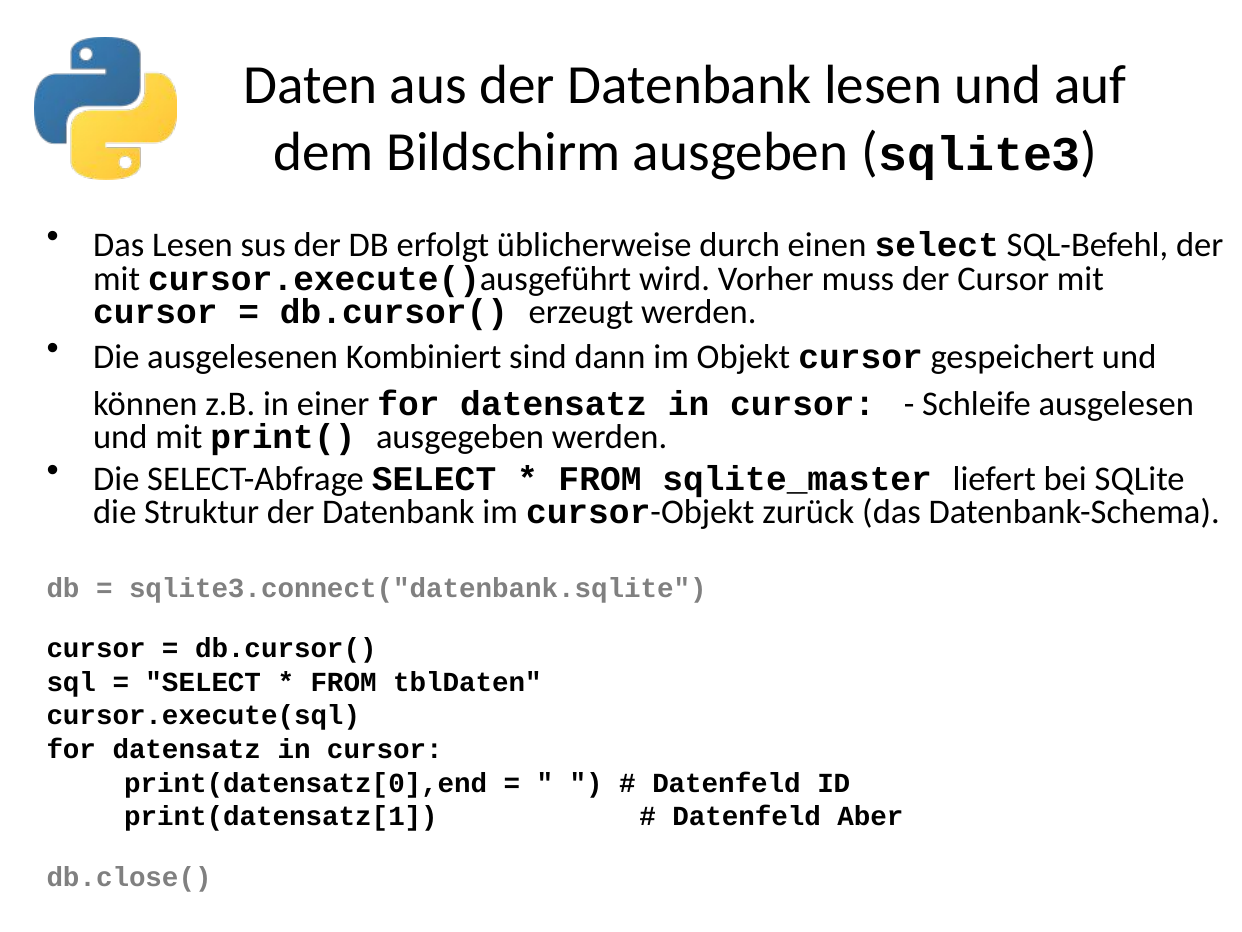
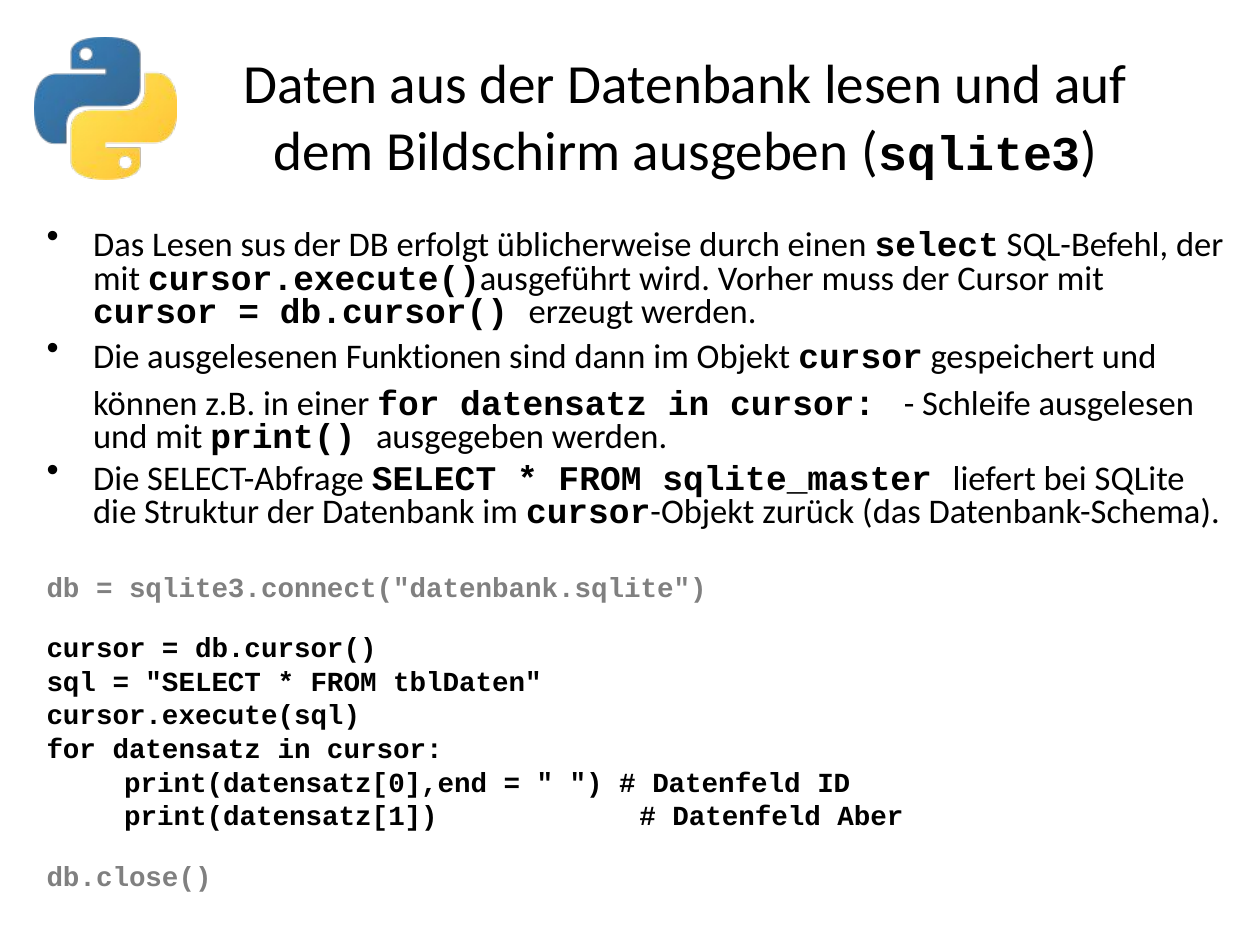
Kombiniert: Kombiniert -> Funktionen
